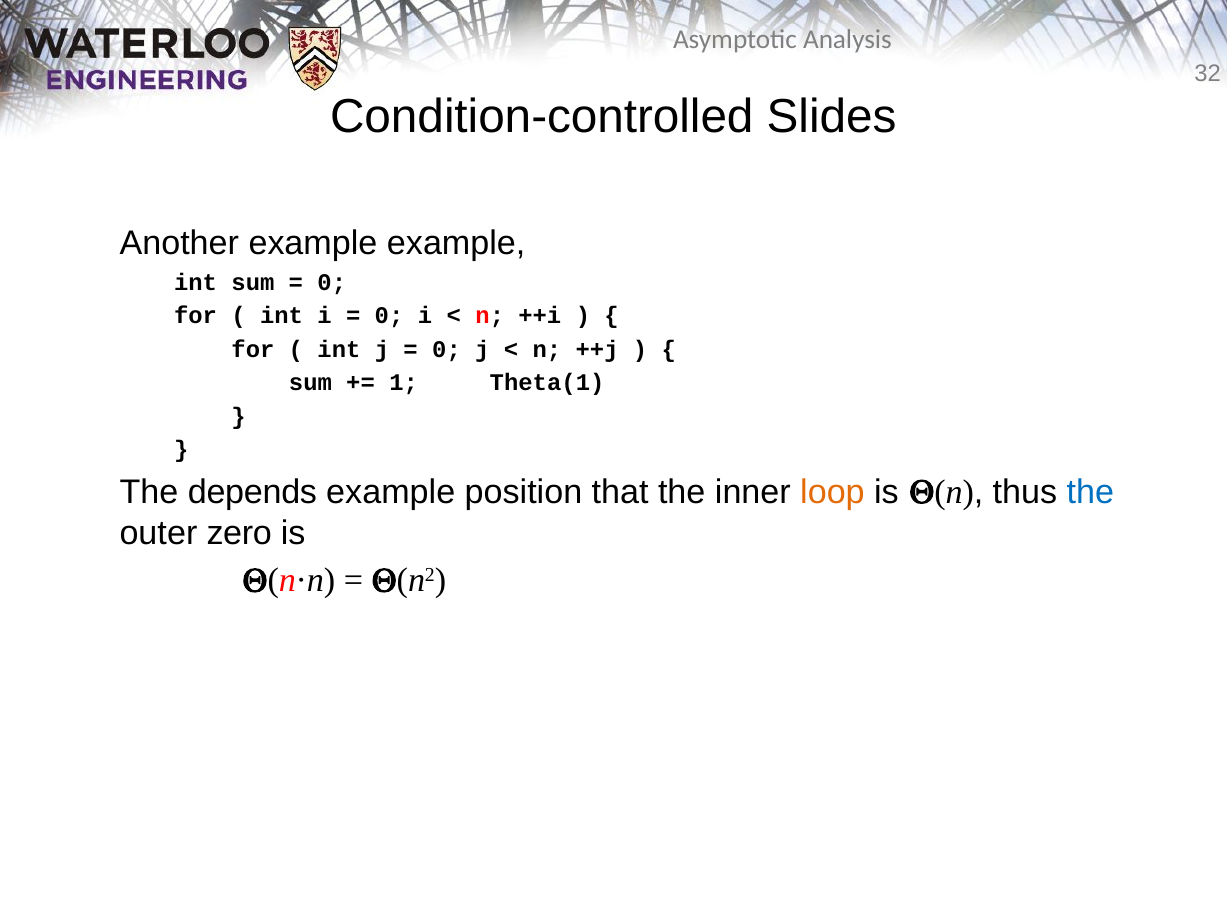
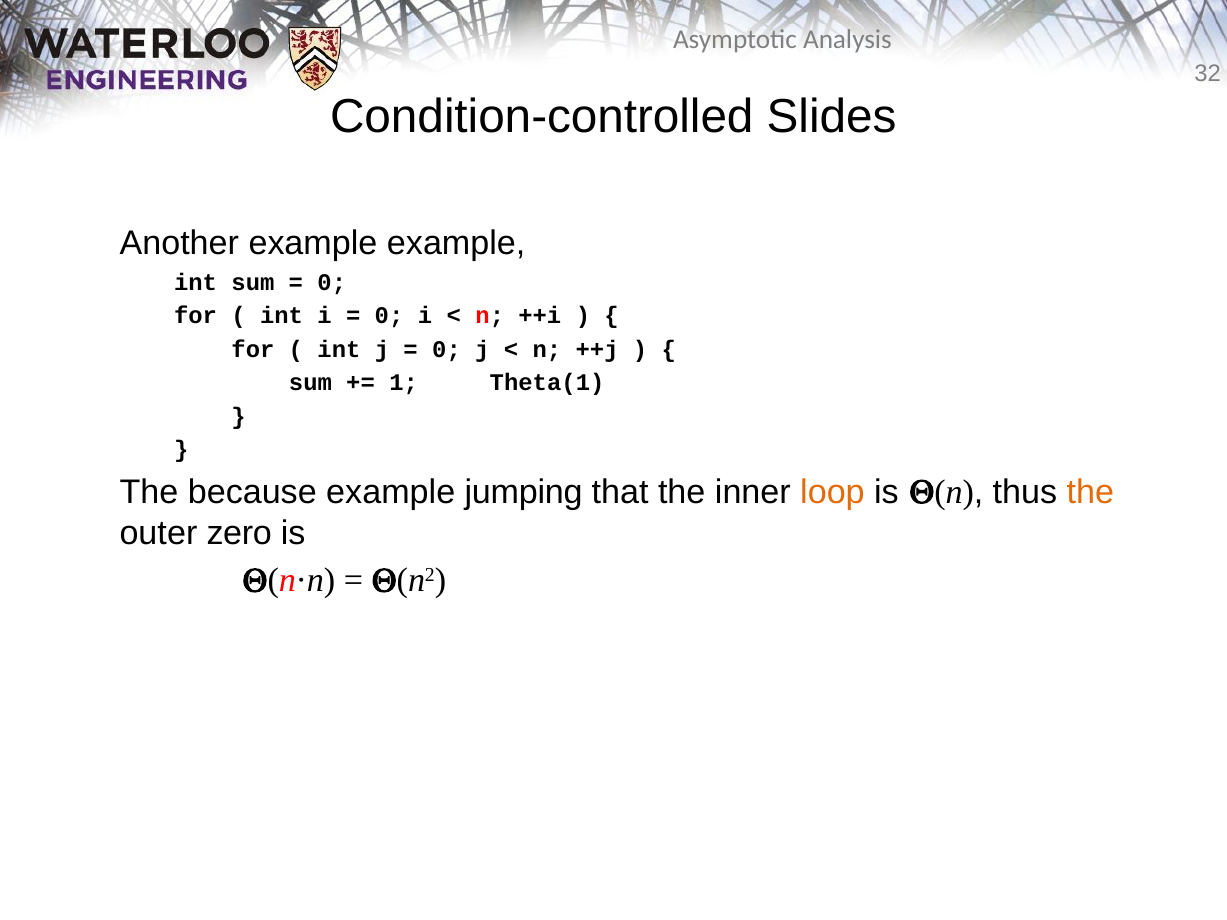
depends: depends -> because
position: position -> jumping
the at (1090, 492) colour: blue -> orange
